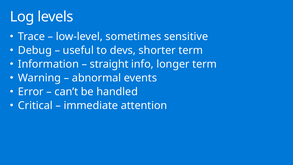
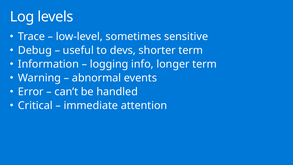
straight: straight -> logging
